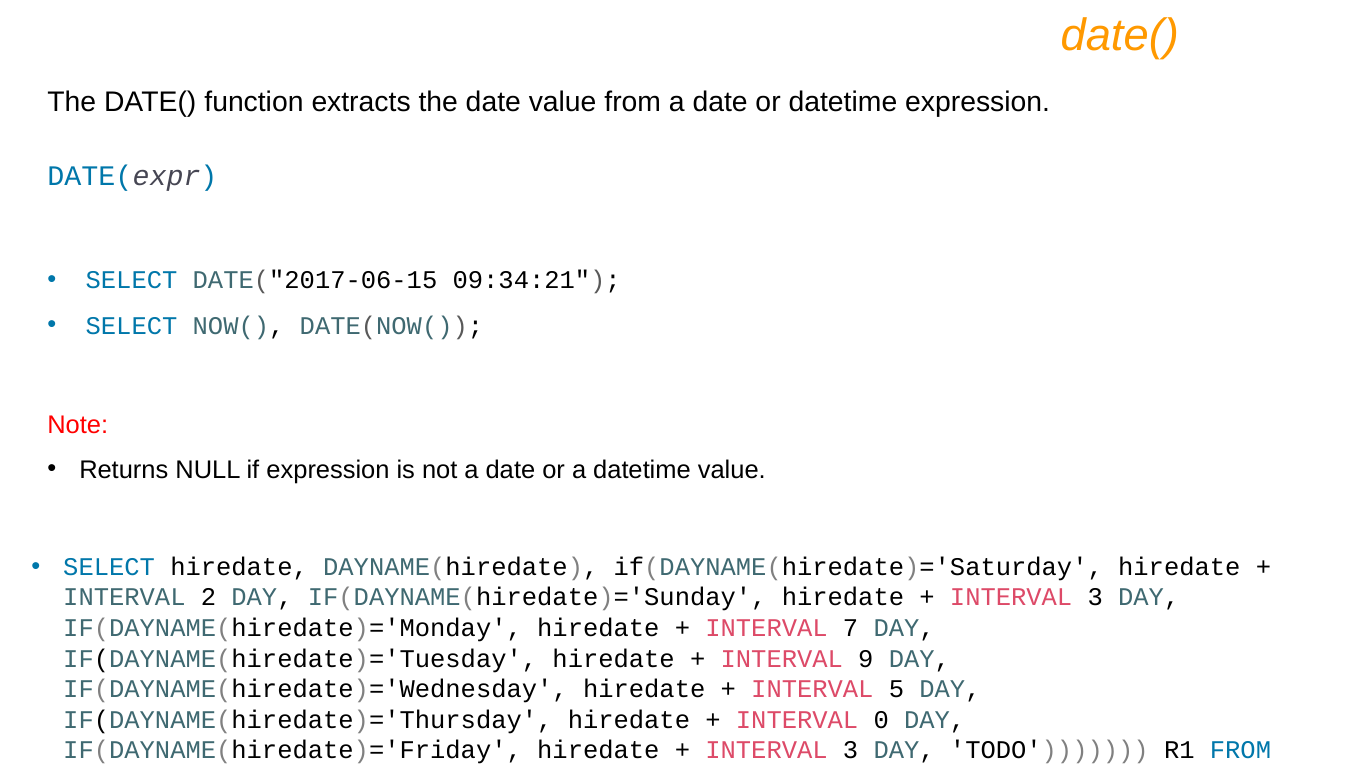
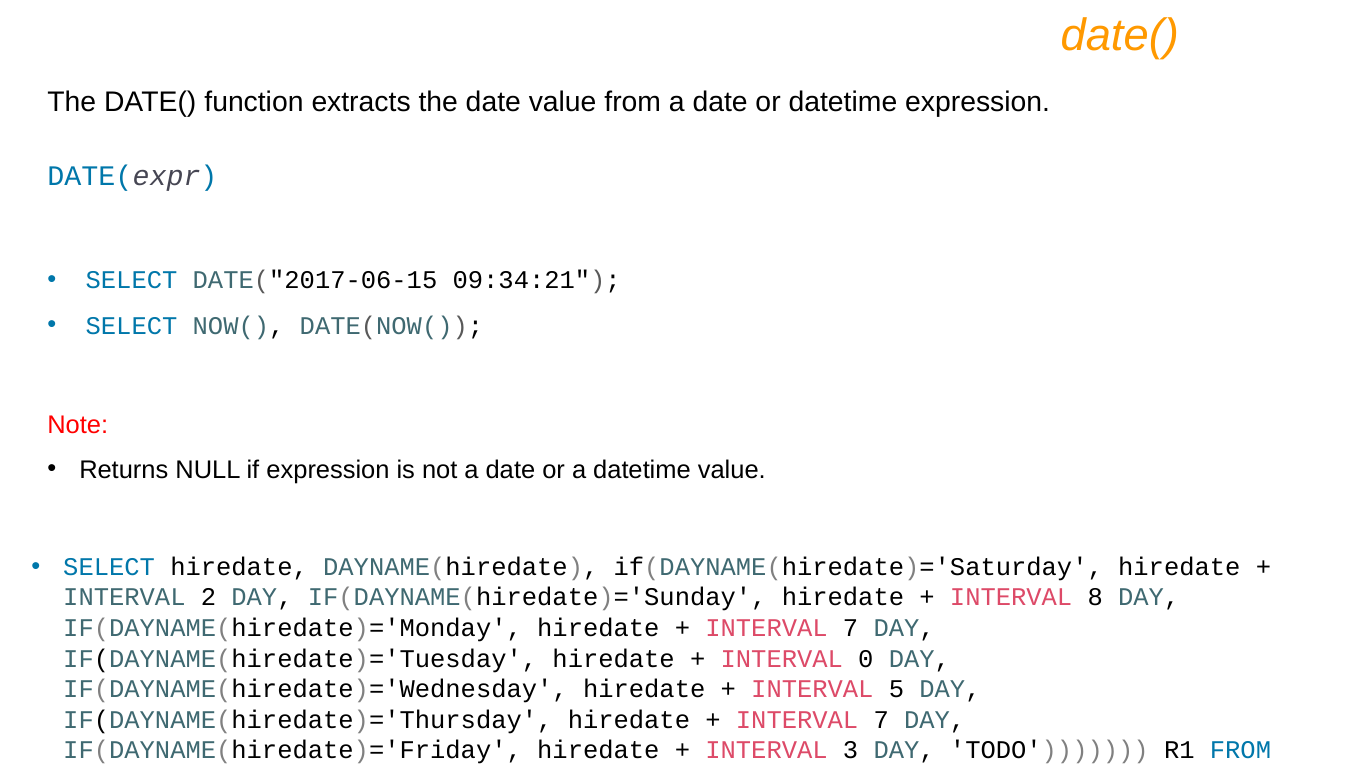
3 at (1095, 598): 3 -> 8
9: 9 -> 0
0 at (881, 720): 0 -> 7
